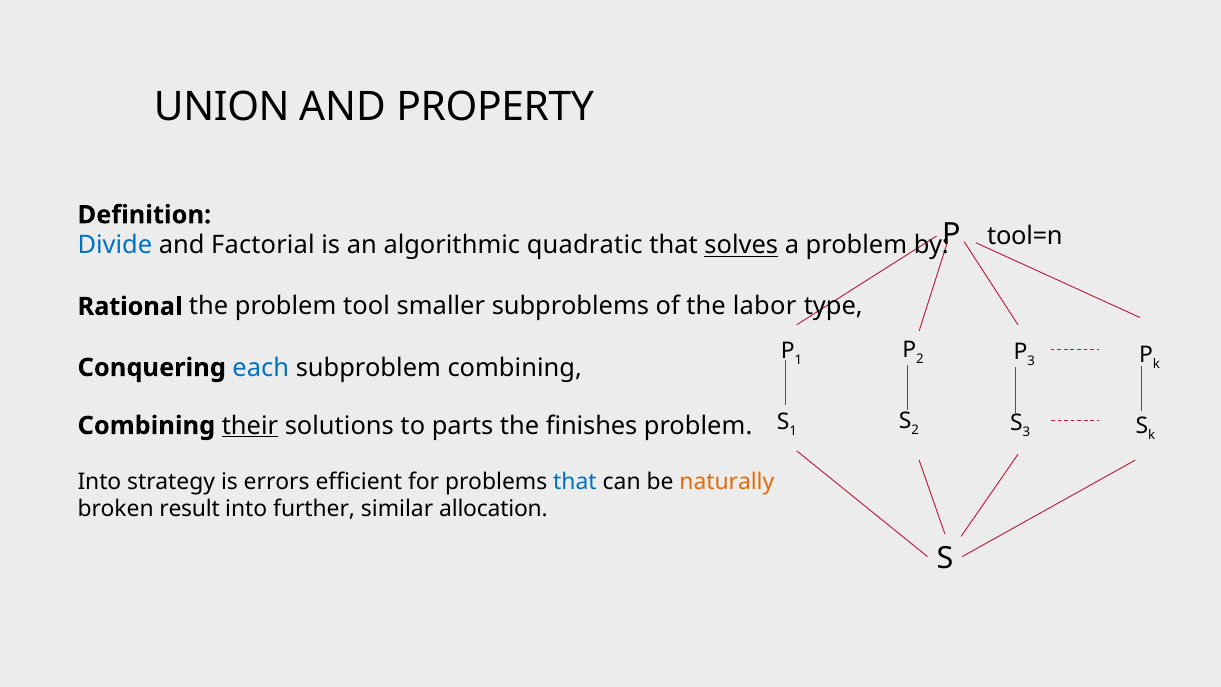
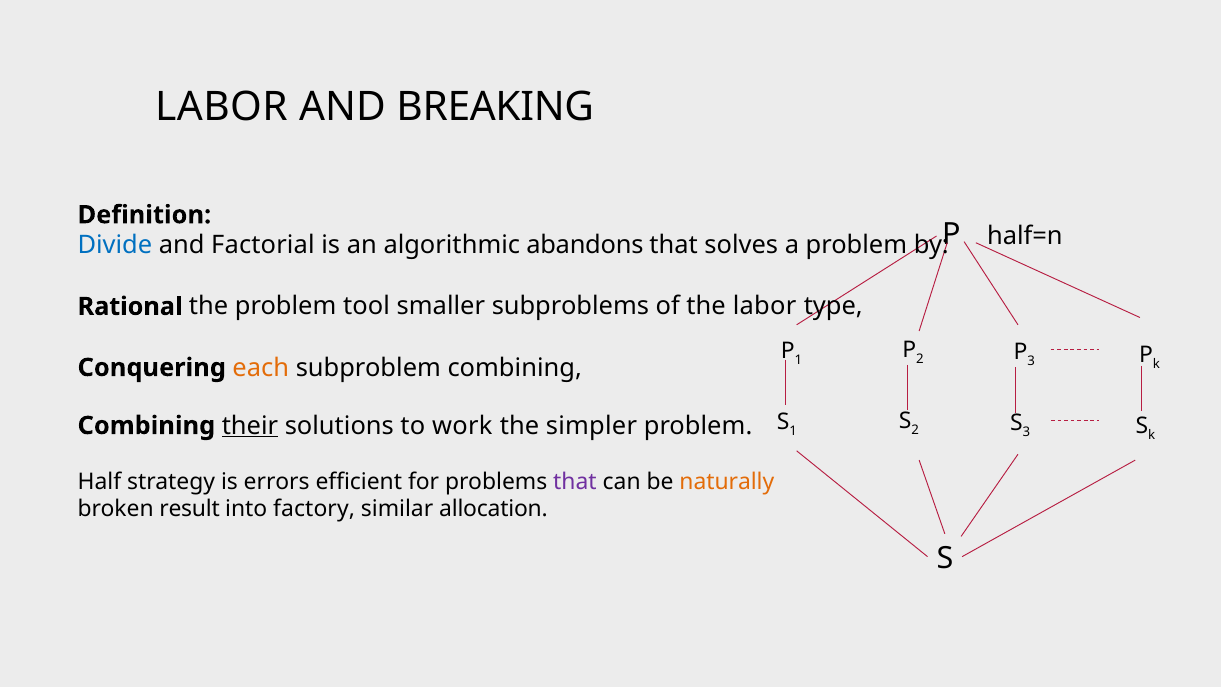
UNION at (222, 107): UNION -> LABOR
PROPERTY: PROPERTY -> BREAKING
tool=n: tool=n -> half=n
quadratic: quadratic -> abandons
solves underline: present -> none
each colour: blue -> orange
parts: parts -> work
finishes: finishes -> simpler
Into at (99, 482): Into -> Half
that at (575, 482) colour: blue -> purple
further: further -> factory
